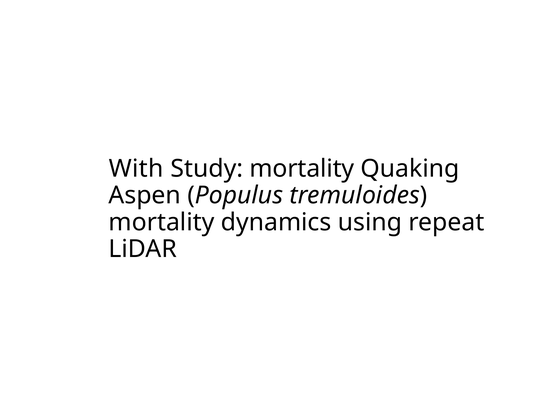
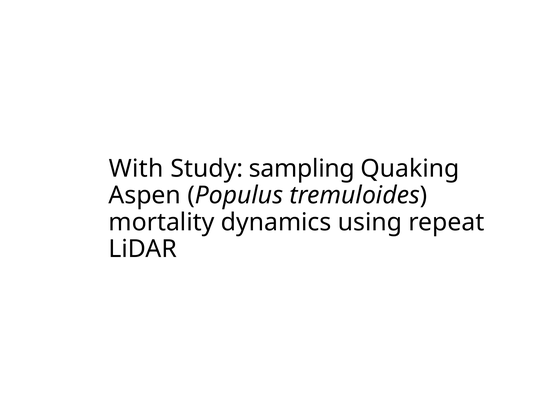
Study mortality: mortality -> sampling
